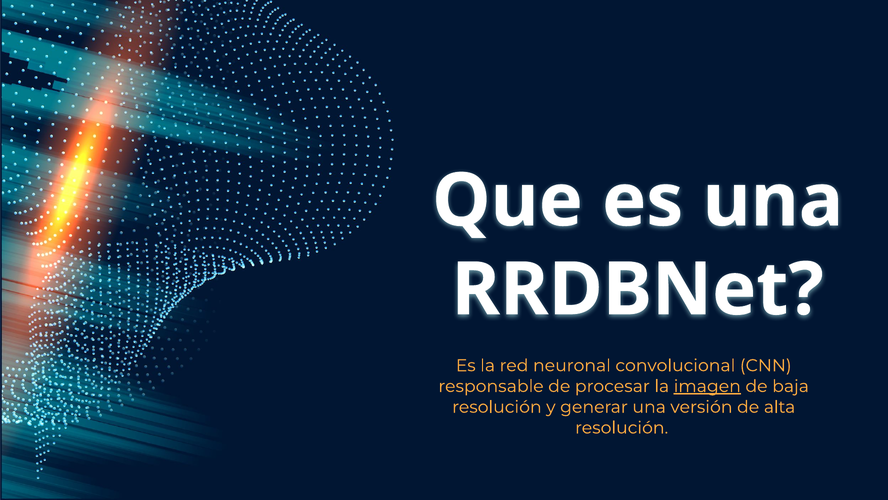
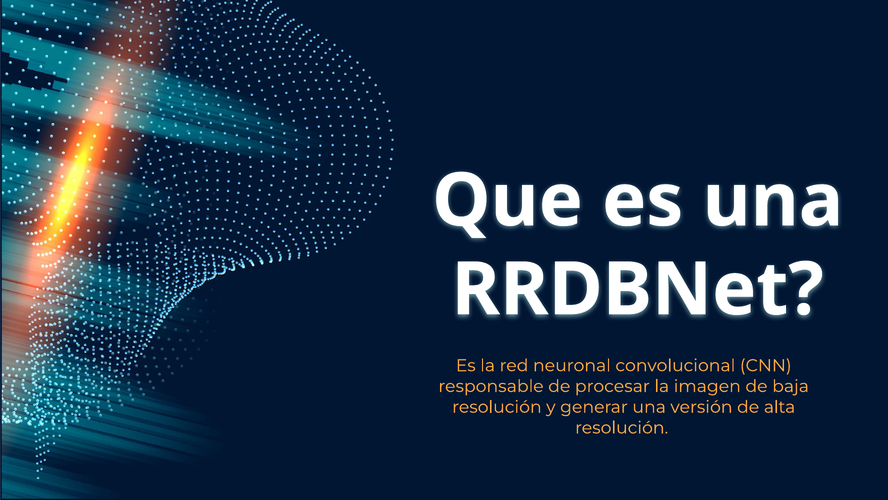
imagen underline: present -> none
